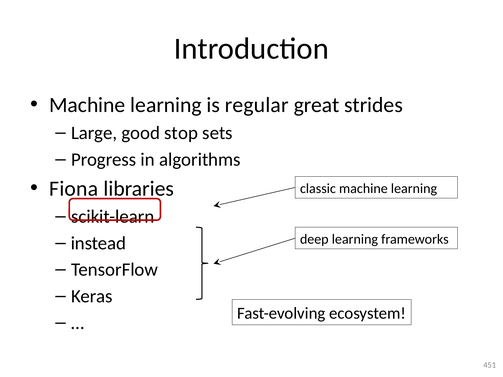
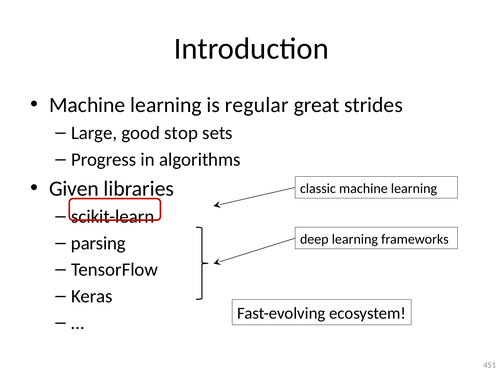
Fiona: Fiona -> Given
instead: instead -> parsing
